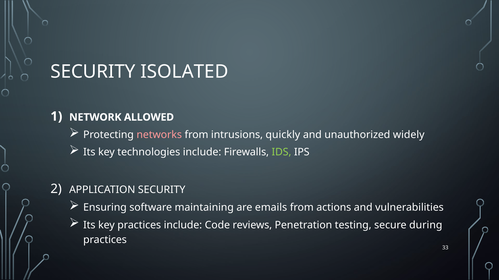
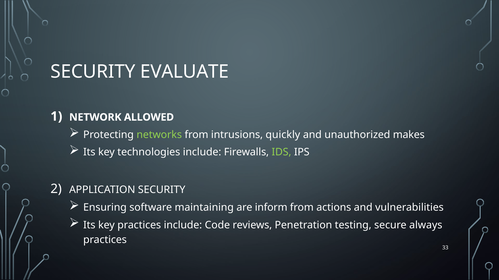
ISOLATED: ISOLATED -> EVALUATE
networks colour: pink -> light green
widely: widely -> makes
emails: emails -> inform
during: during -> always
